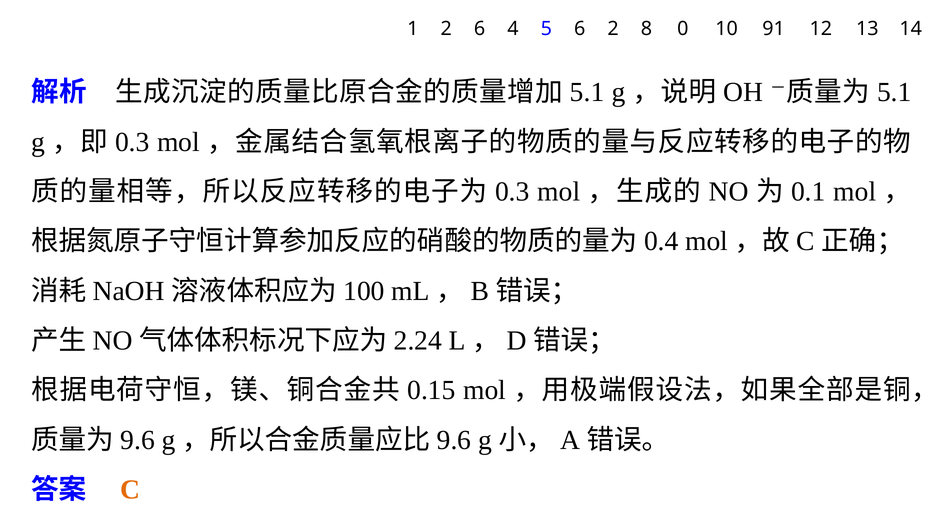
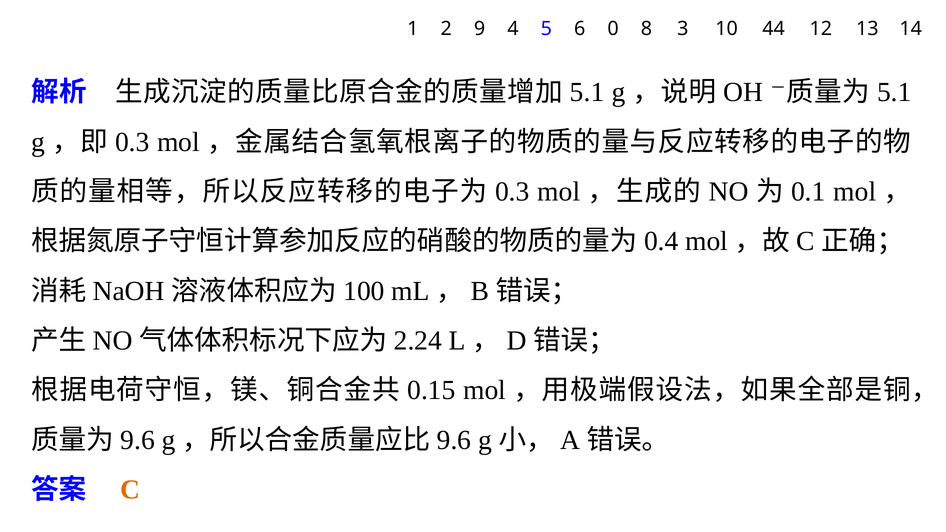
2 6: 6 -> 9
6 2: 2 -> 0
0: 0 -> 3
91: 91 -> 44
